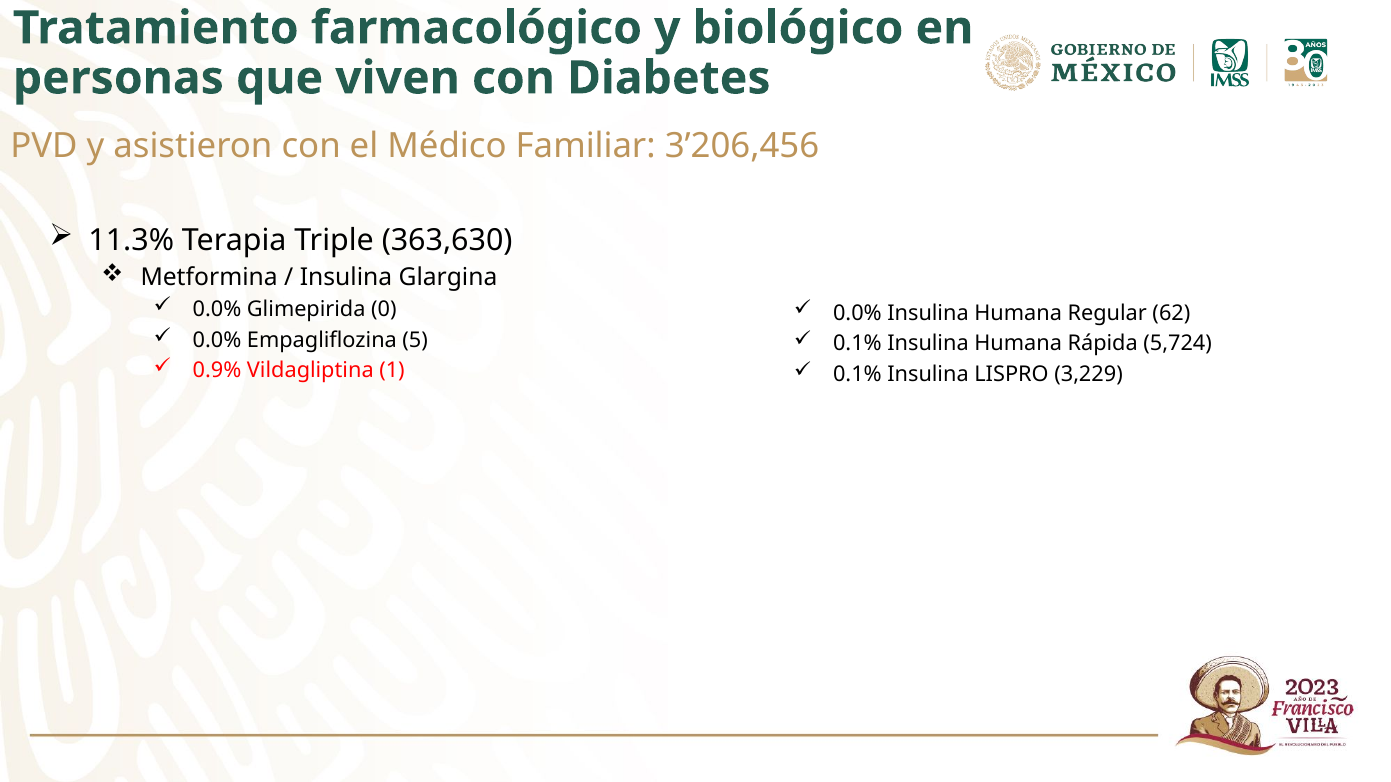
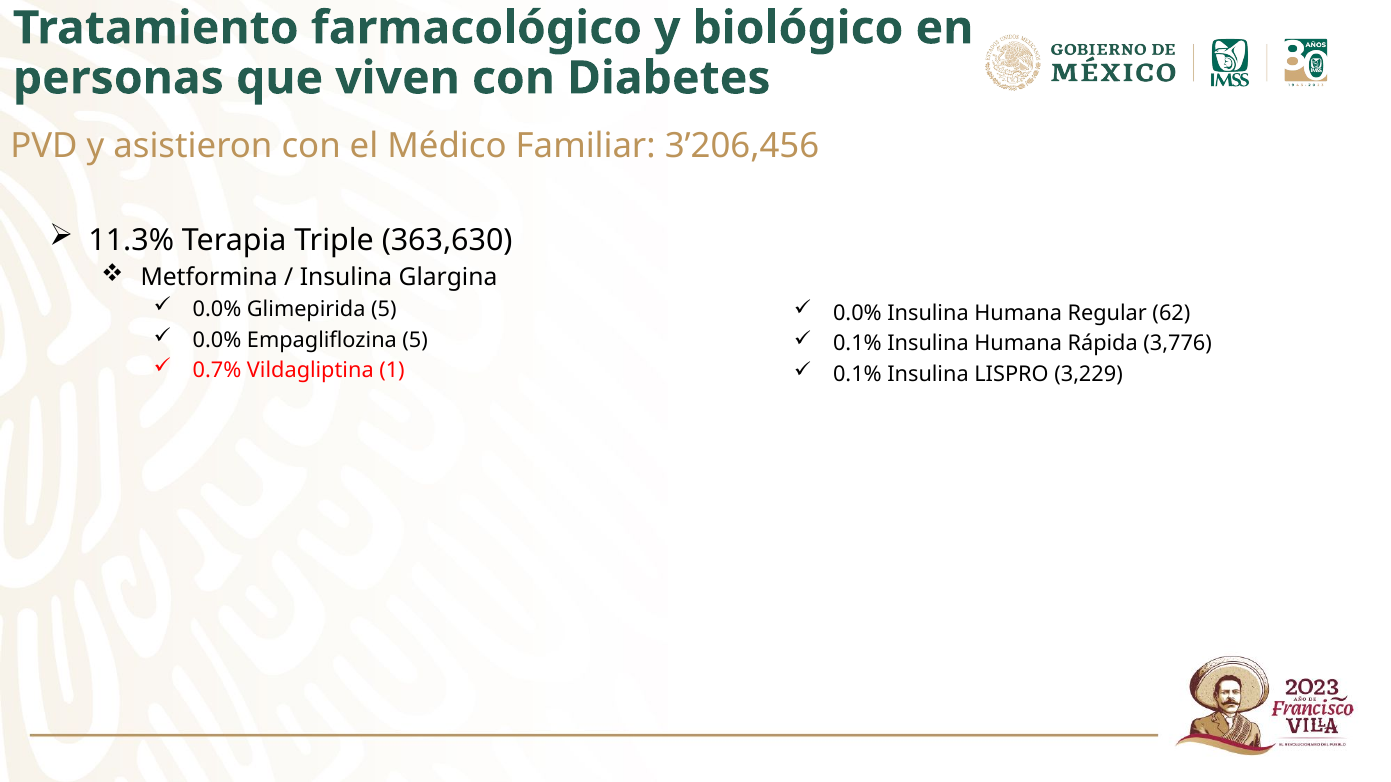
Glimepirida 0: 0 -> 5
5,724: 5,724 -> 3,776
0.9%: 0.9% -> 0.7%
